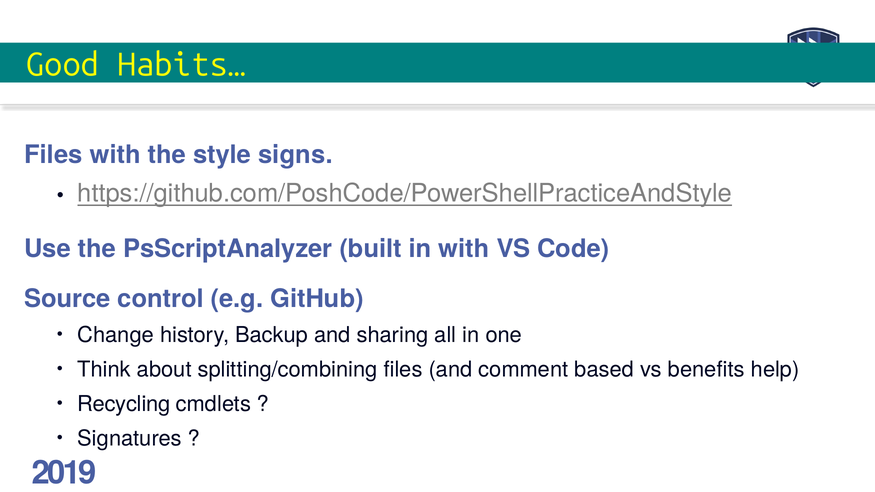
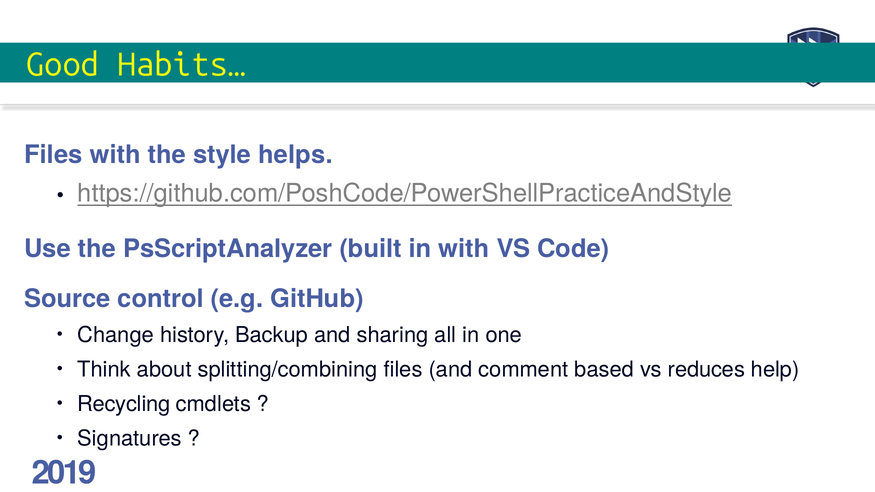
signs: signs -> helps
benefits: benefits -> reduces
